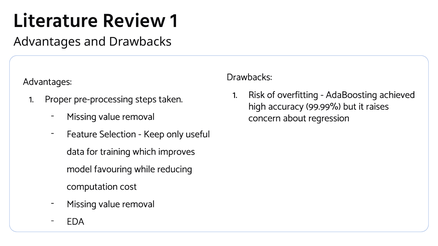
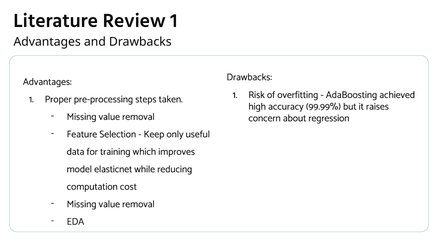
favouring: favouring -> elasticnet
